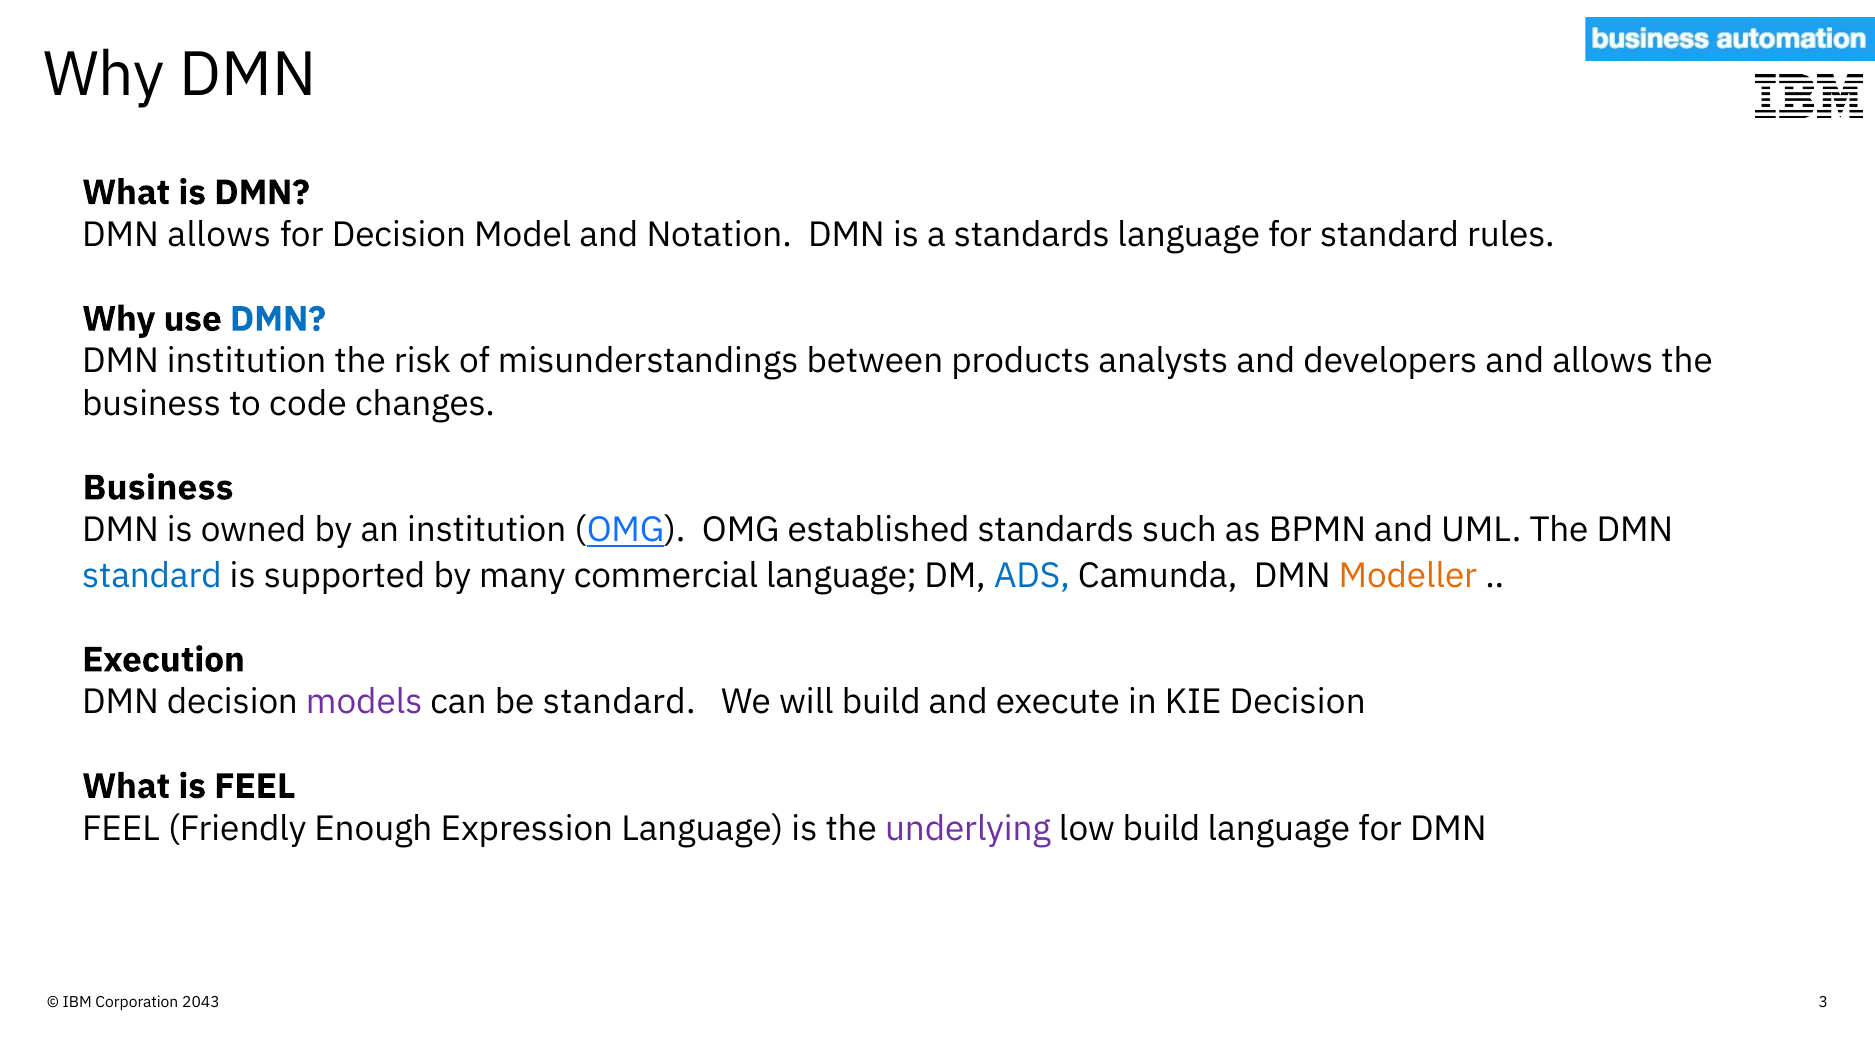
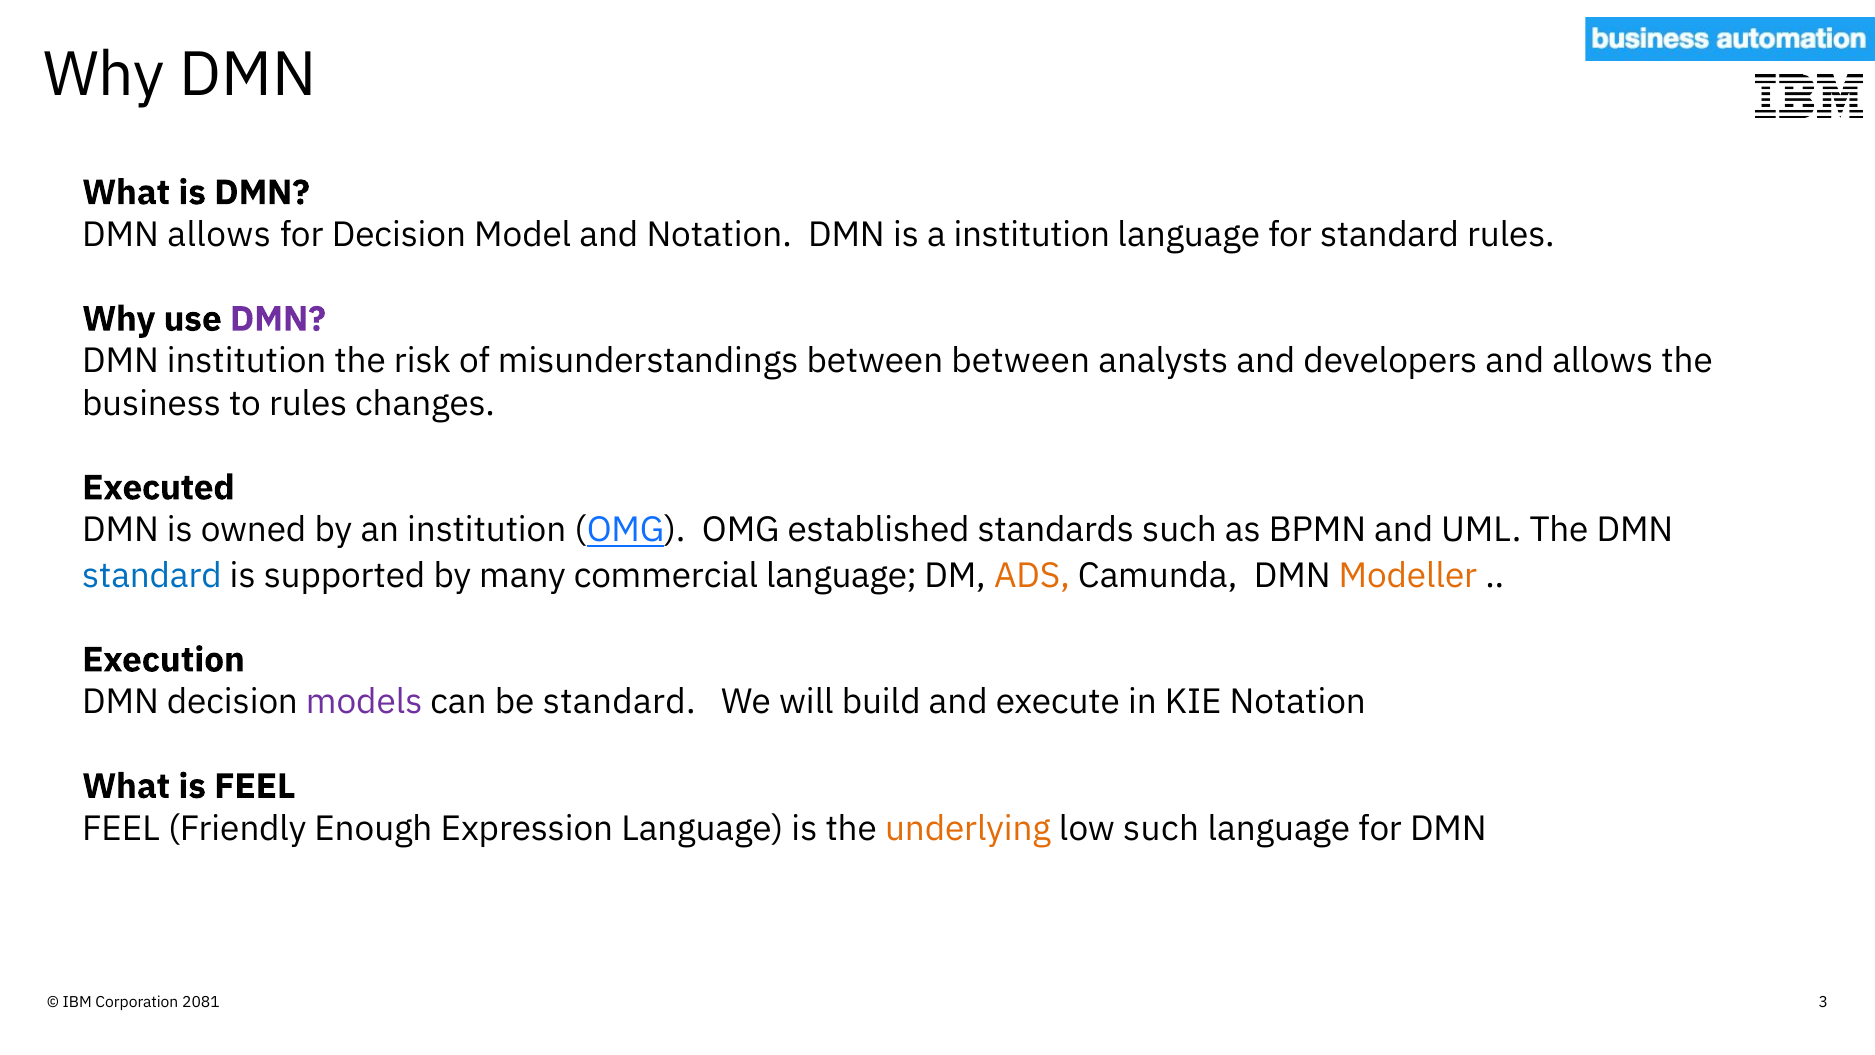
a standards: standards -> institution
DMN at (278, 319) colour: blue -> purple
between products: products -> between
to code: code -> rules
Business at (158, 488): Business -> Executed
ADS colour: blue -> orange
KIE Decision: Decision -> Notation
underlying colour: purple -> orange
low build: build -> such
2043: 2043 -> 2081
